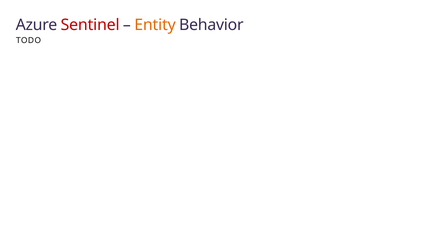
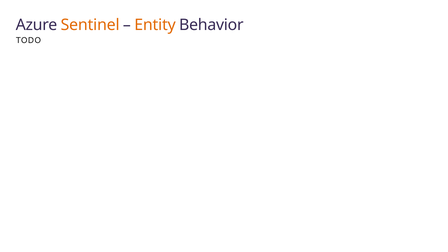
Sentinel colour: red -> orange
